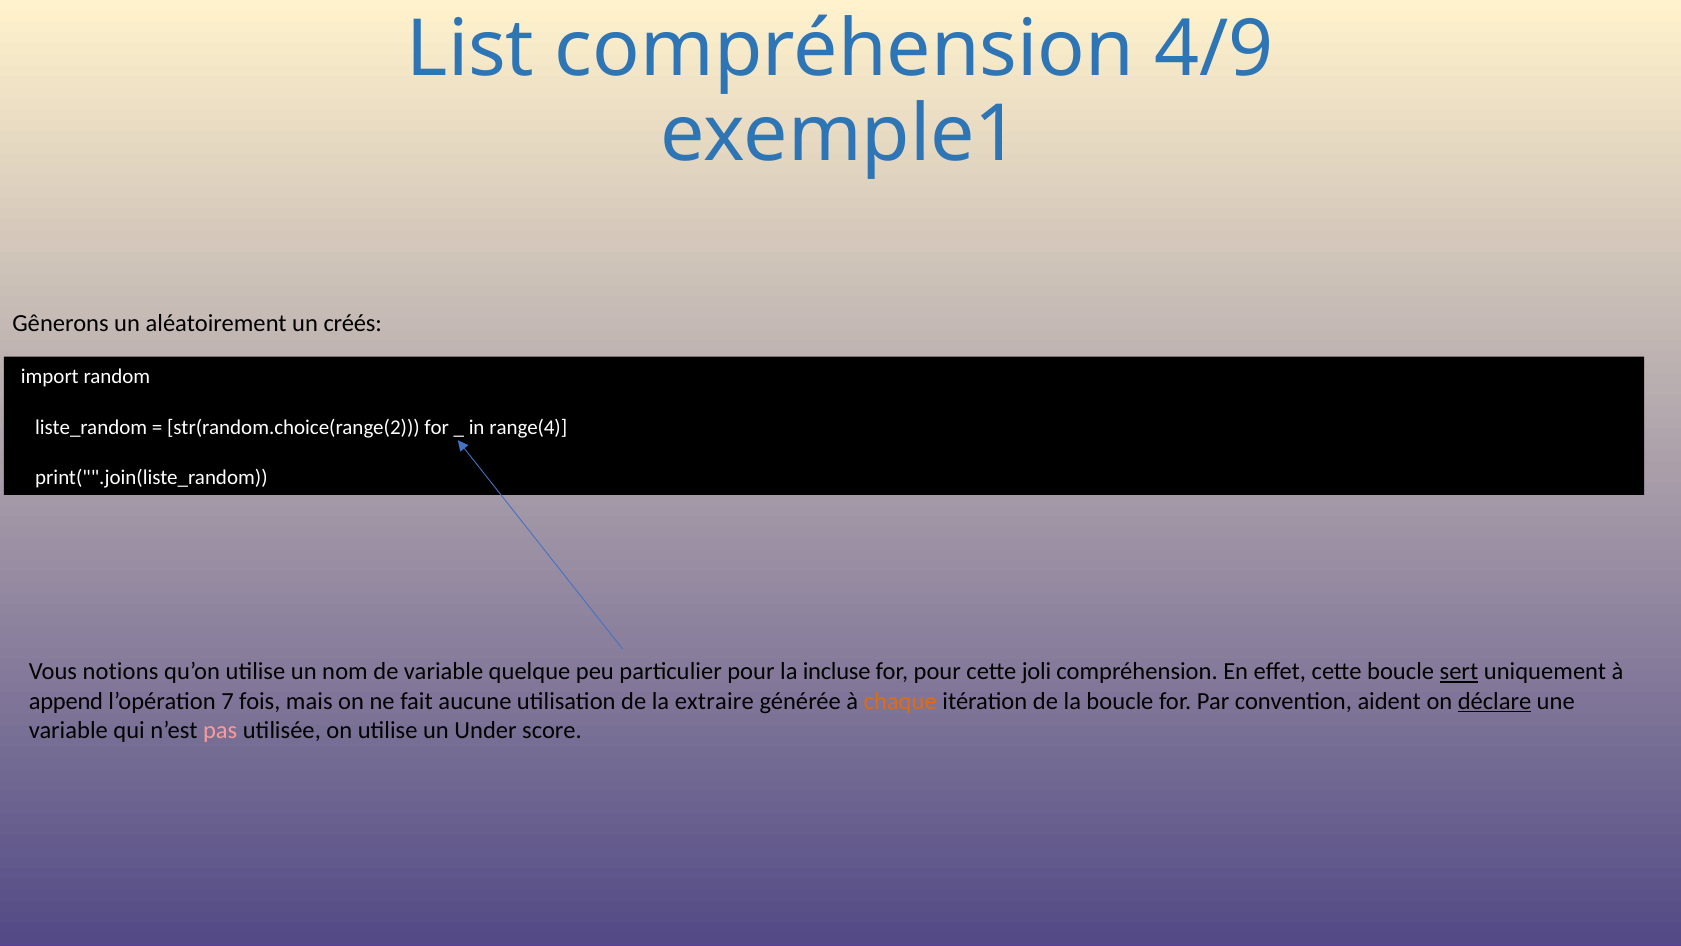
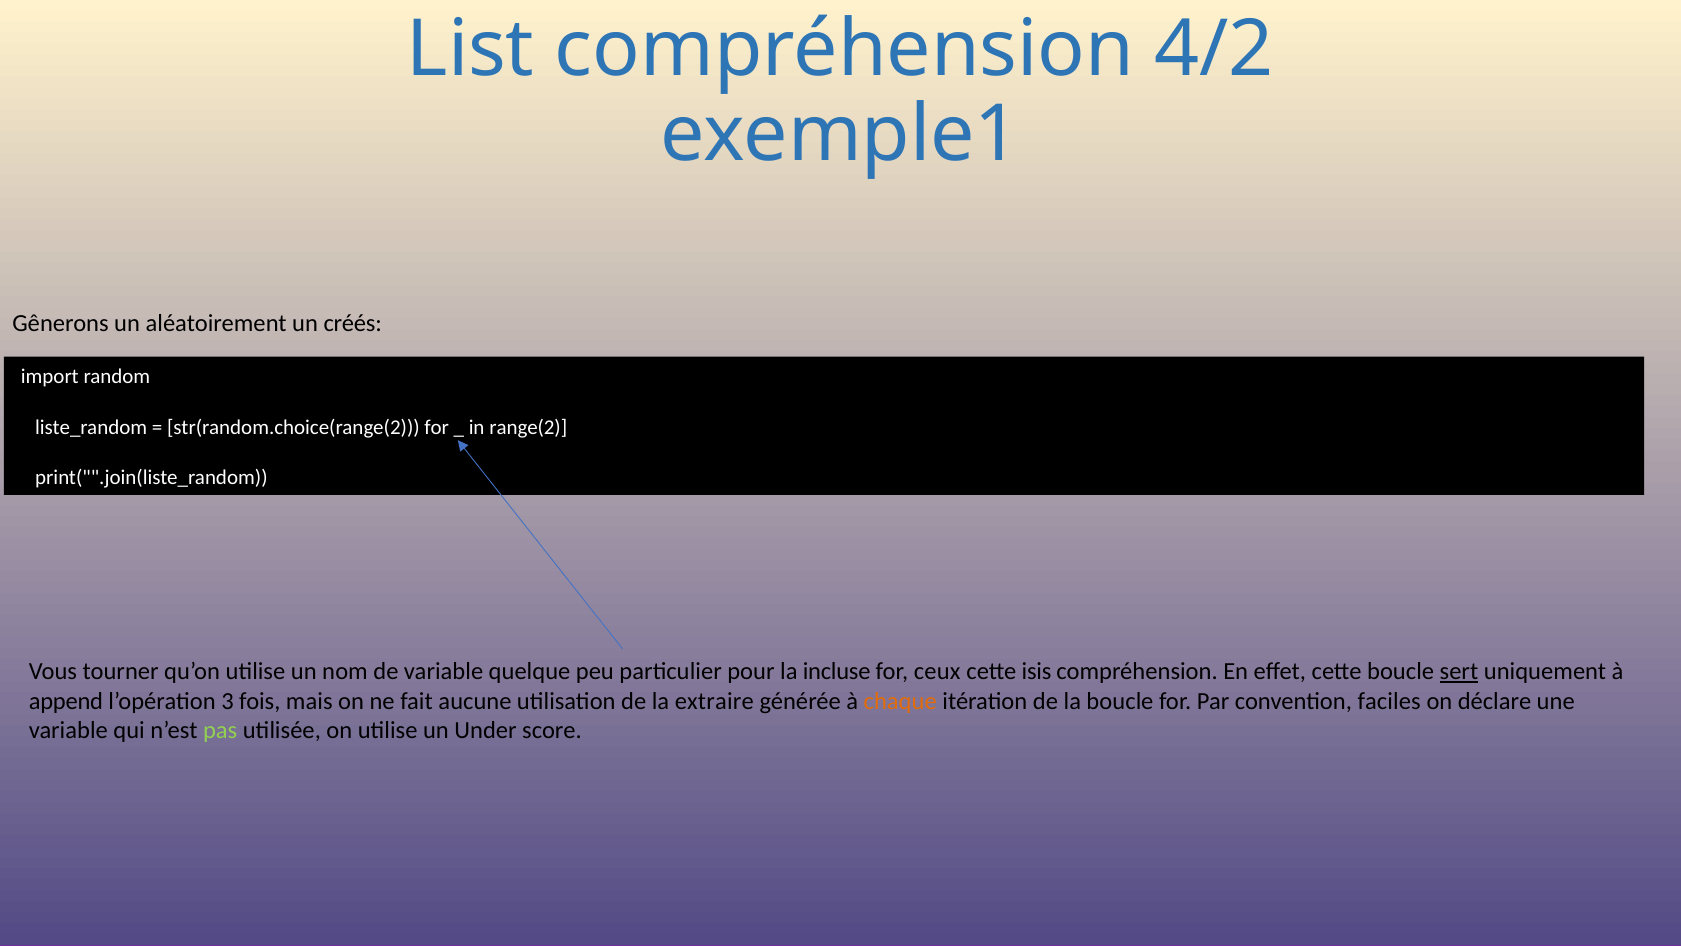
4/9: 4/9 -> 4/2
range(4: range(4 -> range(2
notions: notions -> tourner
for pour: pour -> ceux
joli: joli -> isis
7: 7 -> 3
aident: aident -> faciles
déclare underline: present -> none
pas colour: pink -> light green
